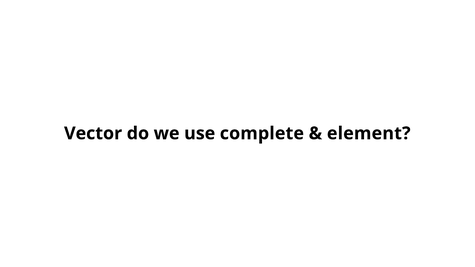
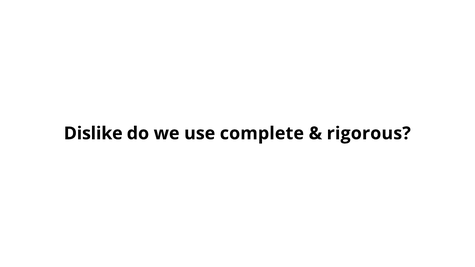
Vector: Vector -> Dislike
element: element -> rigorous
